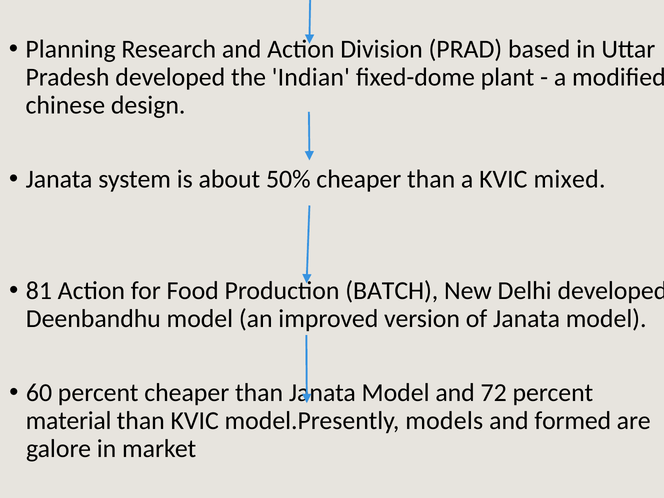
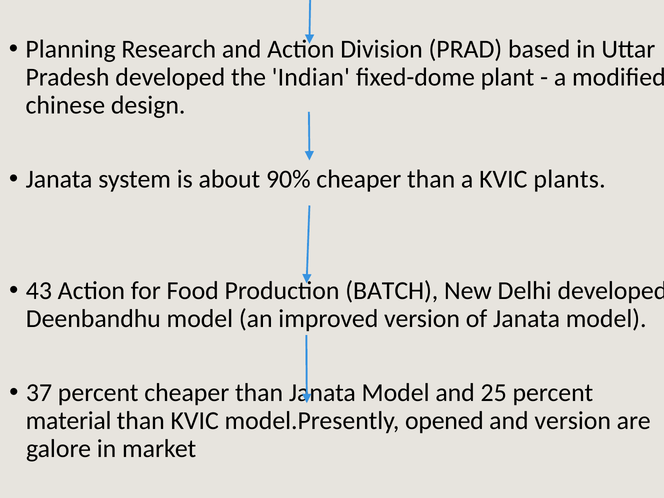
50%: 50% -> 90%
mixed: mixed -> plants
81: 81 -> 43
60: 60 -> 37
72: 72 -> 25
models: models -> opened
and formed: formed -> version
